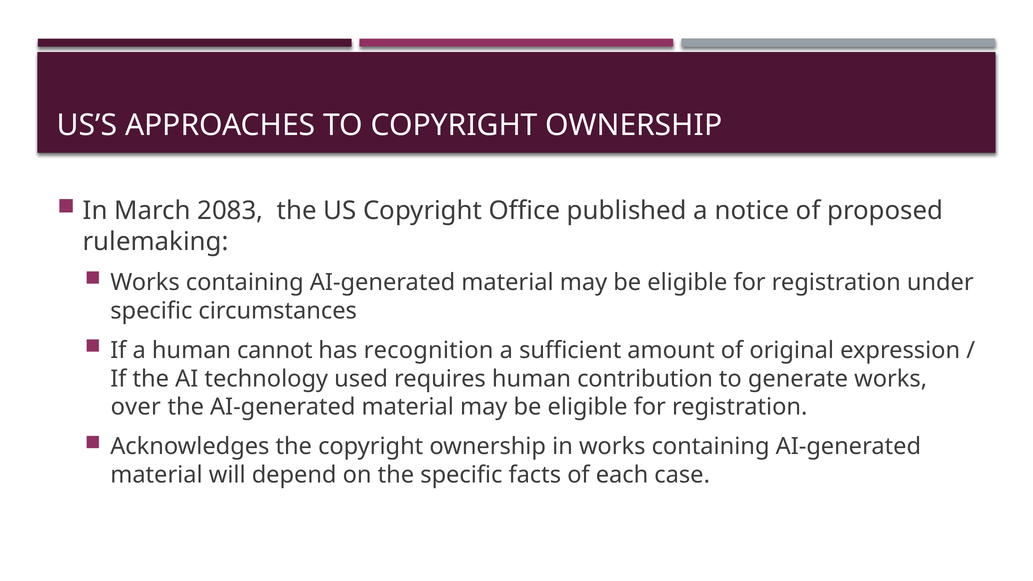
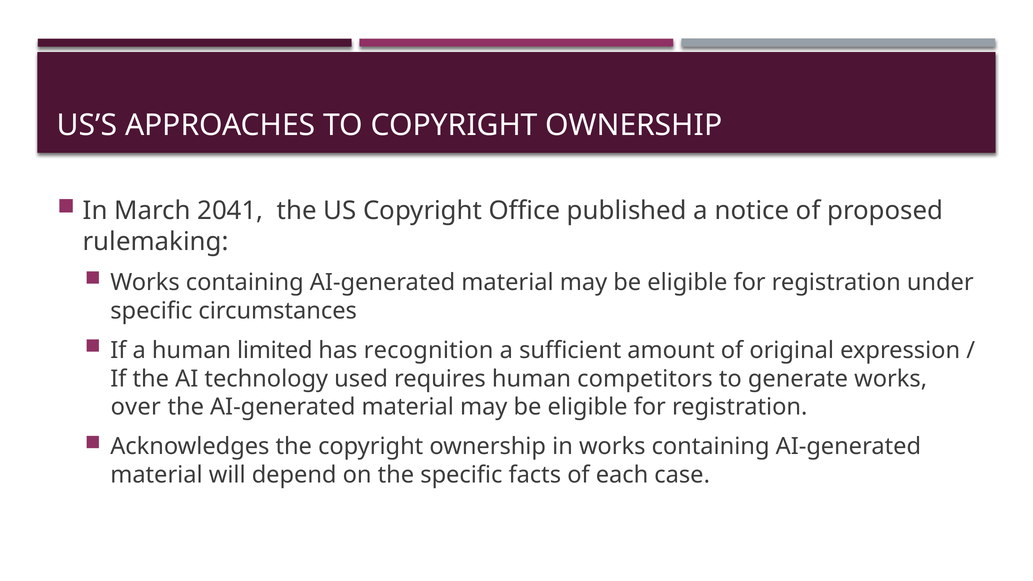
2083: 2083 -> 2041
cannot: cannot -> limited
contribution: contribution -> competitors
